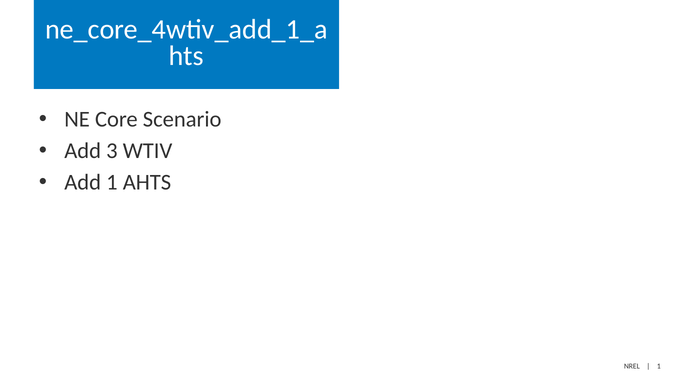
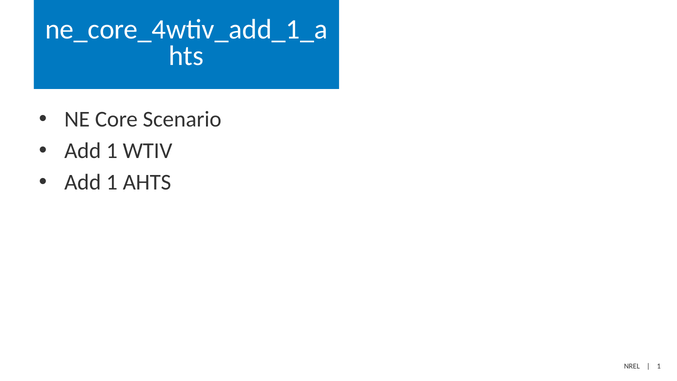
3 at (112, 151): 3 -> 1
